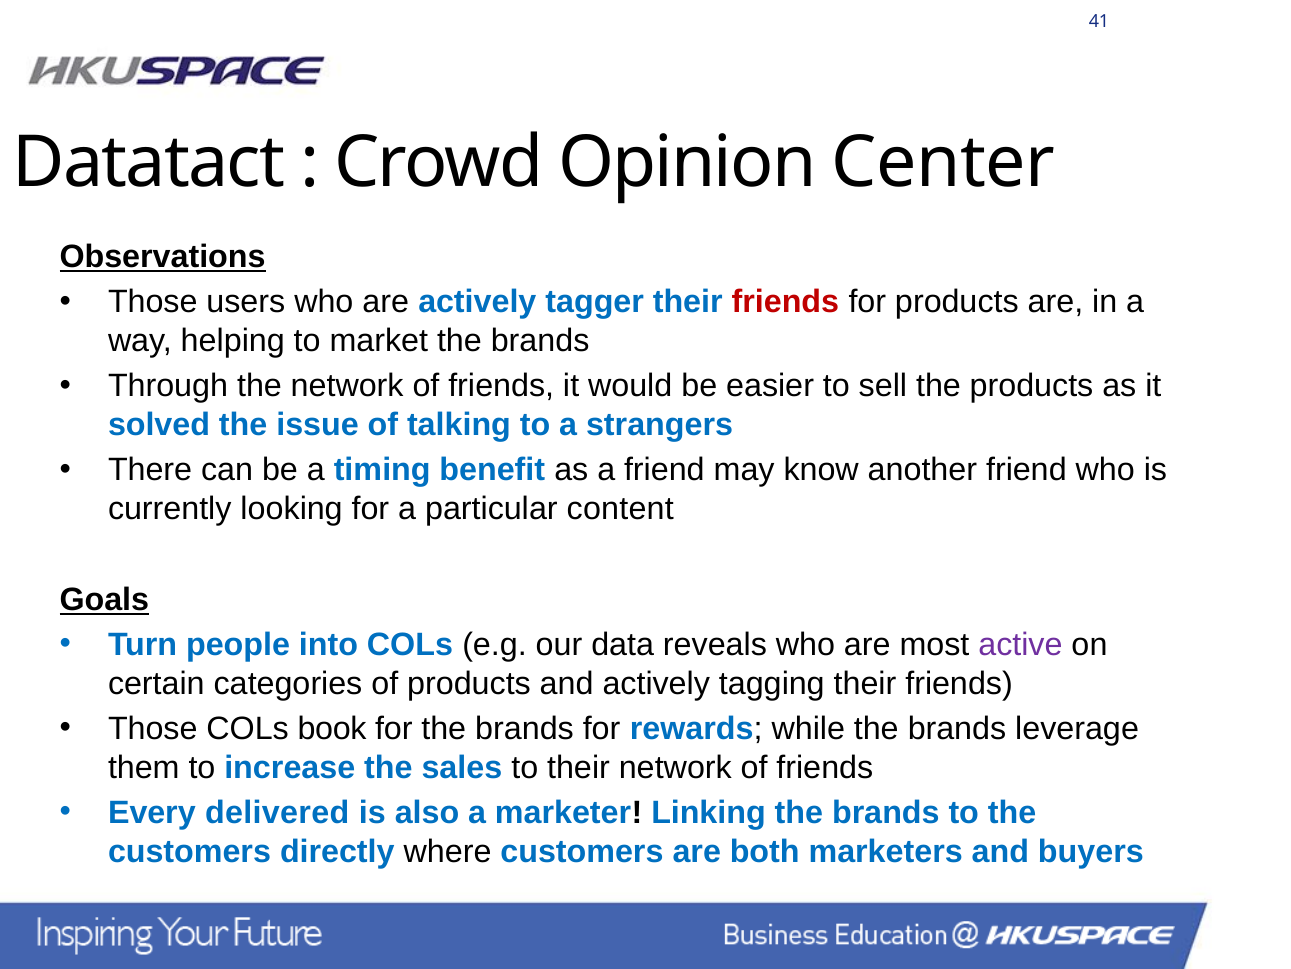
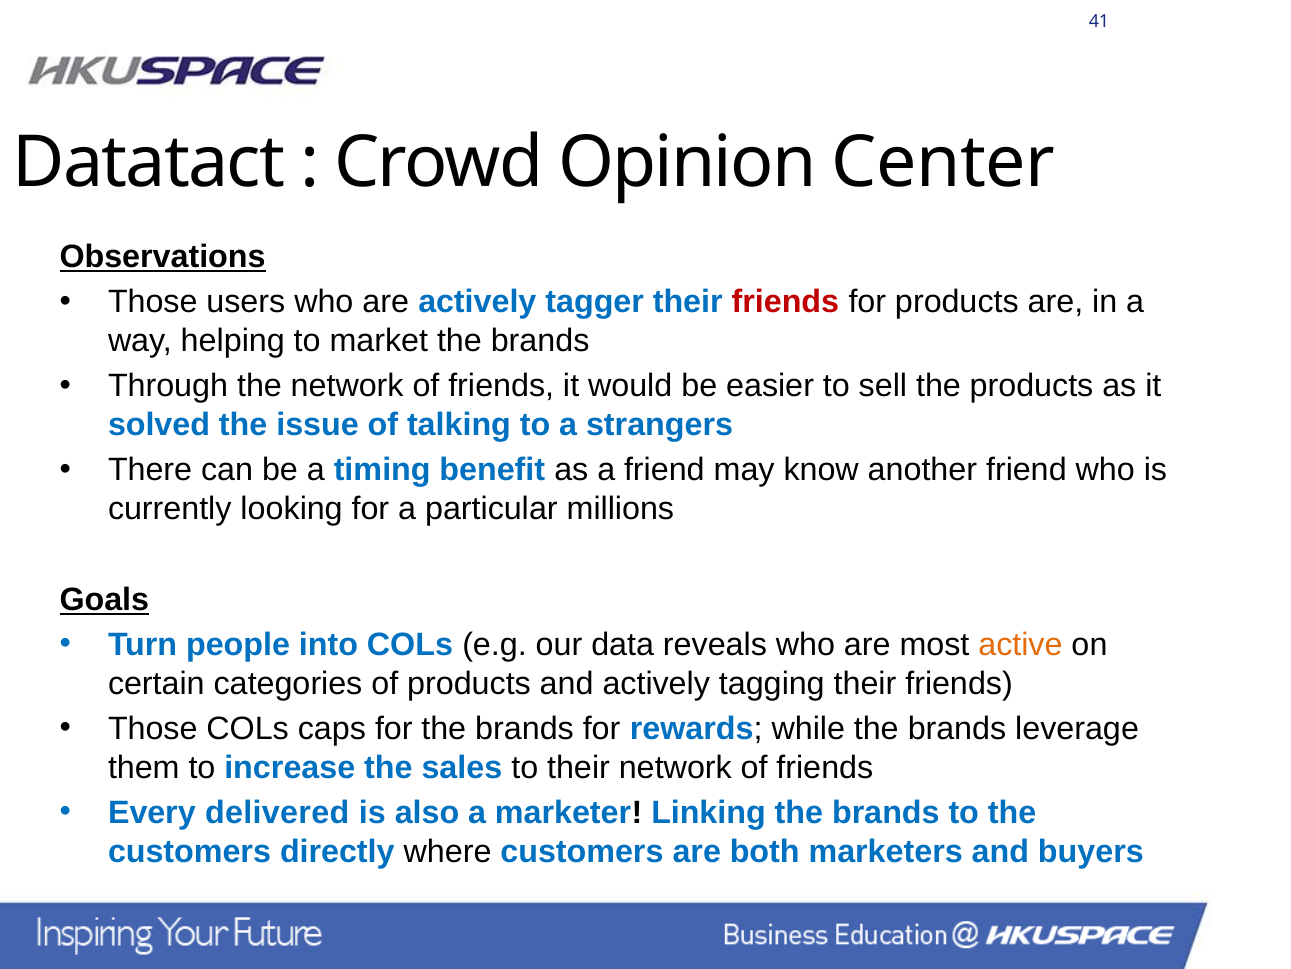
content: content -> millions
active colour: purple -> orange
book: book -> caps
